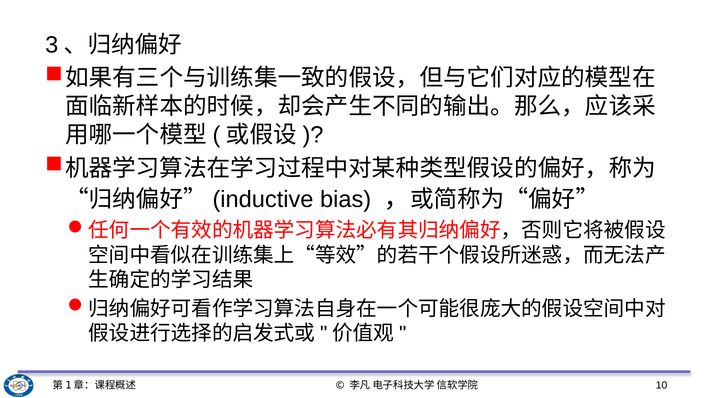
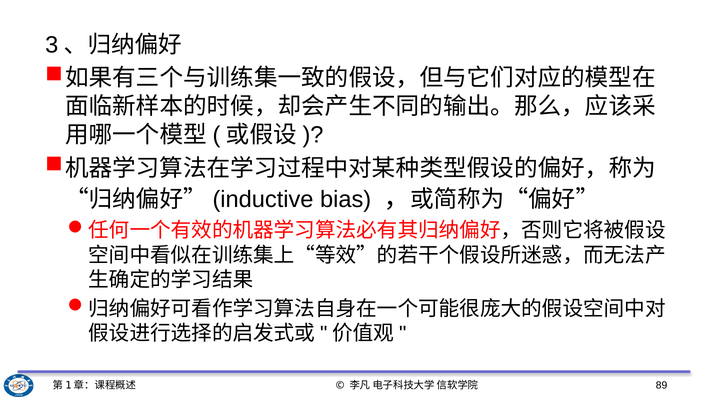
10: 10 -> 89
